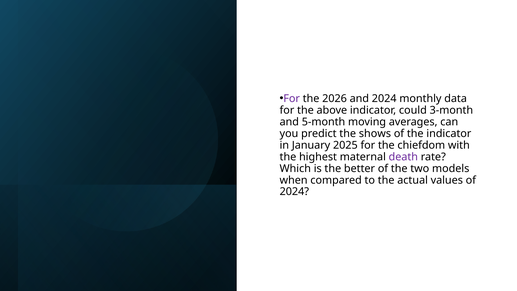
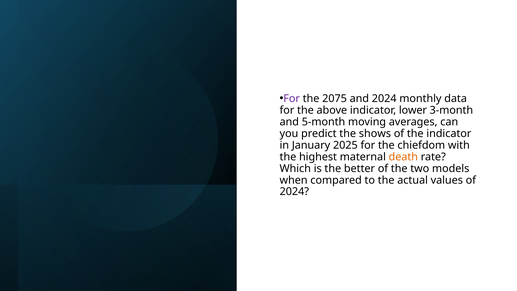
2026: 2026 -> 2075
could: could -> lower
death colour: purple -> orange
